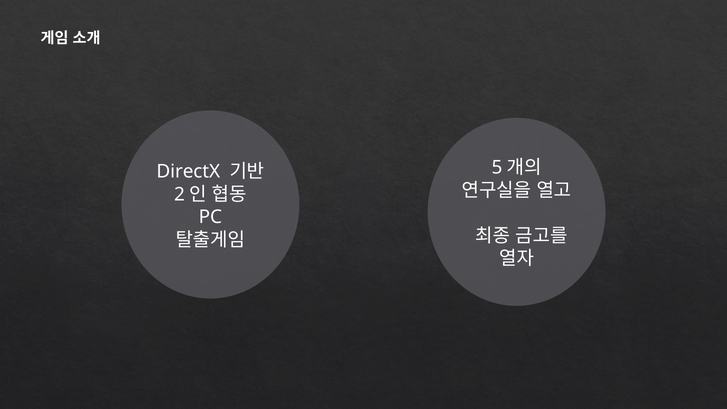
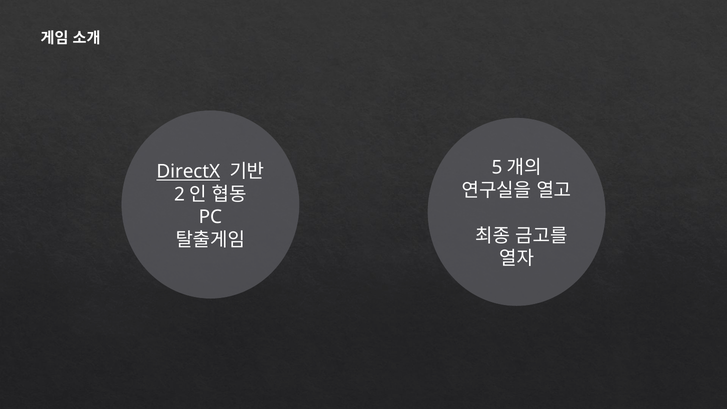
DirectX underline: none -> present
